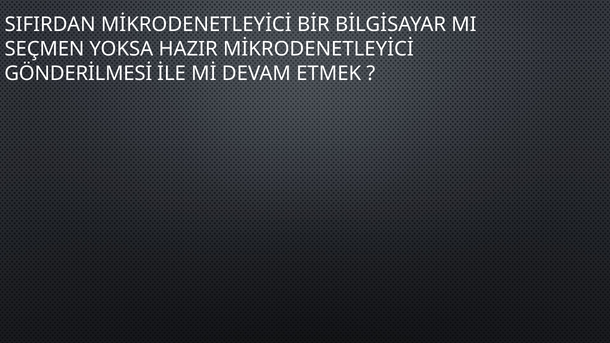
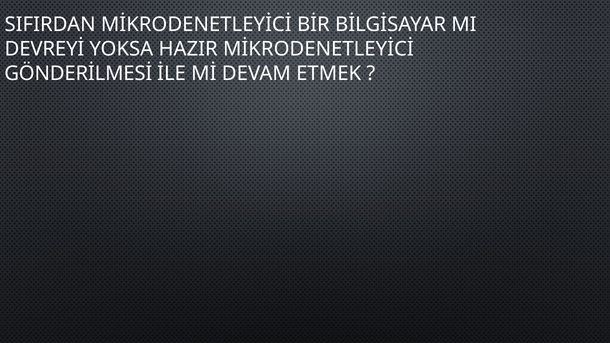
SEÇMEN: SEÇMEN -> DEVREYİ
